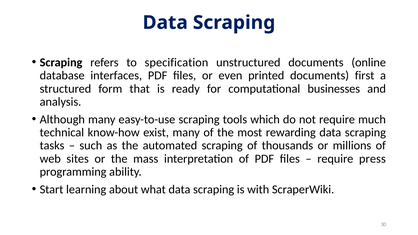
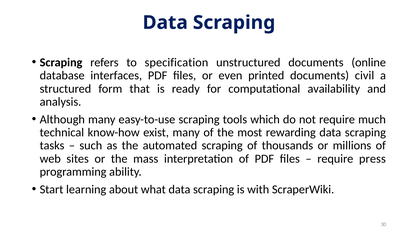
first: first -> civil
businesses: businesses -> availability
